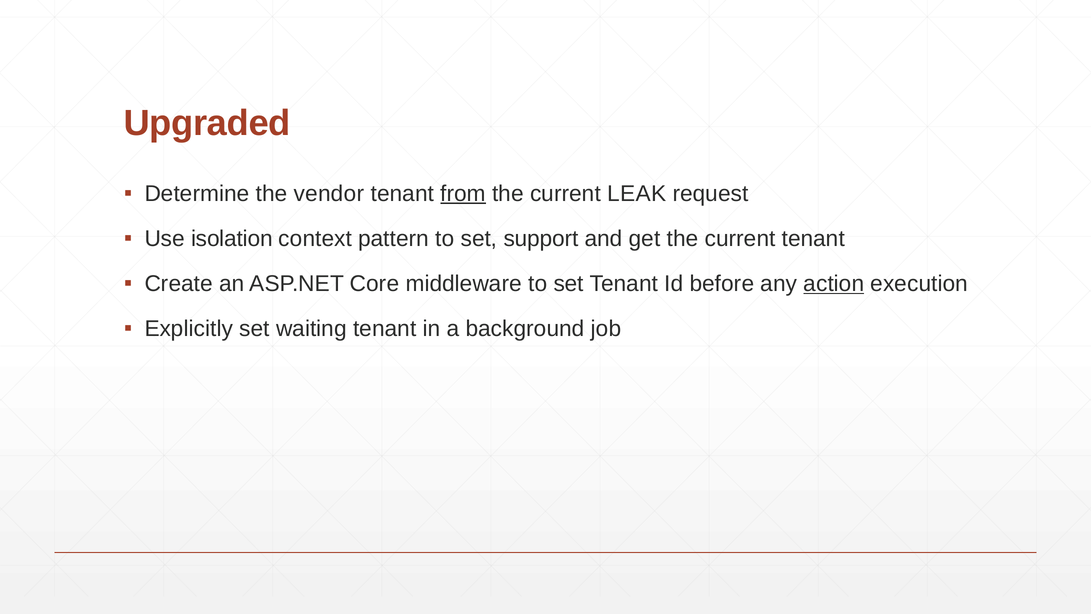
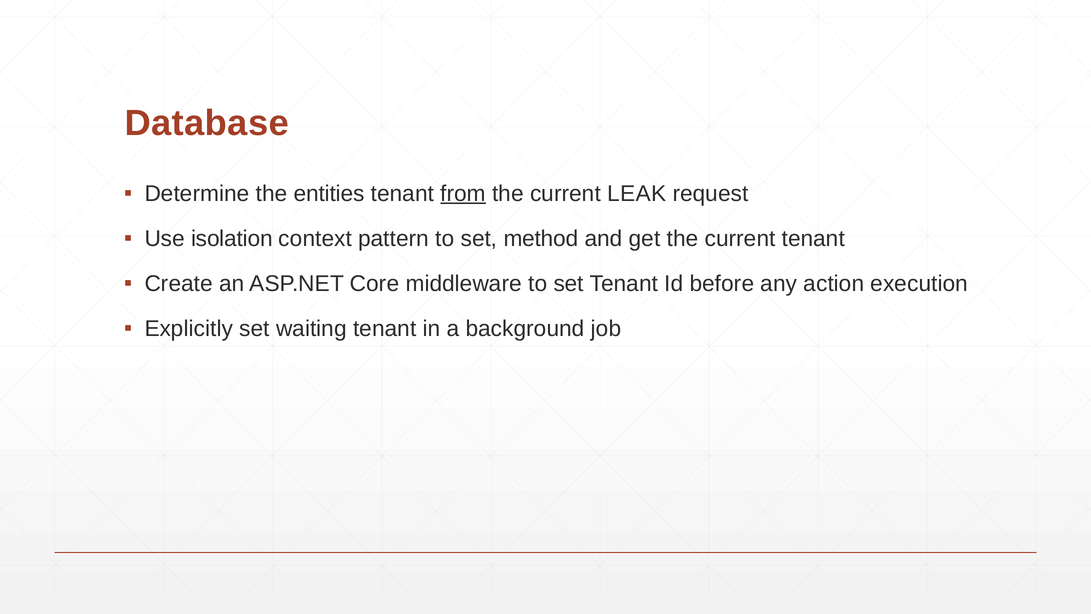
Upgraded: Upgraded -> Database
vendor: vendor -> entities
support: support -> method
action underline: present -> none
